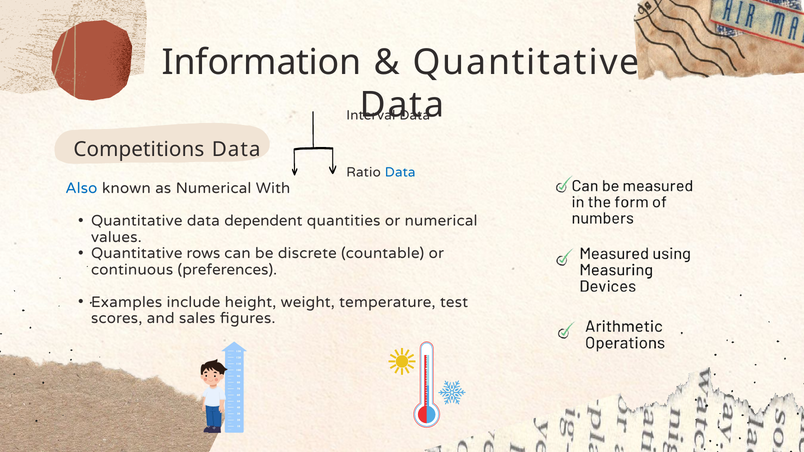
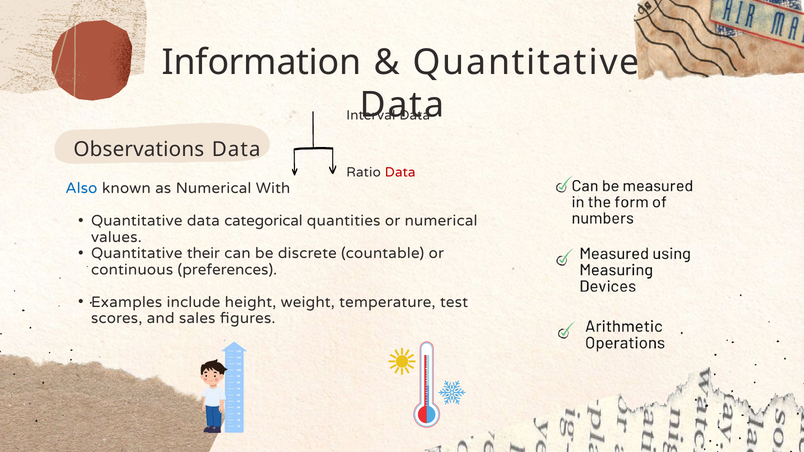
Competitions: Competitions -> Observations
Data at (400, 172) colour: blue -> red
dependent: dependent -> categorical
rows: rows -> their
